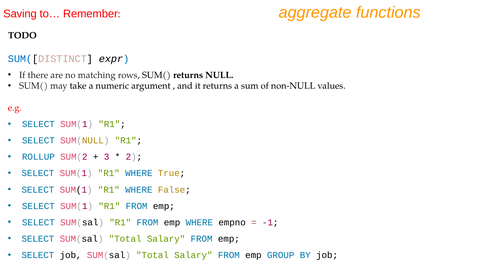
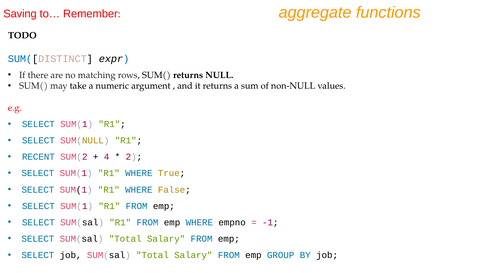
ROLLUP: ROLLUP -> RECENT
3: 3 -> 4
